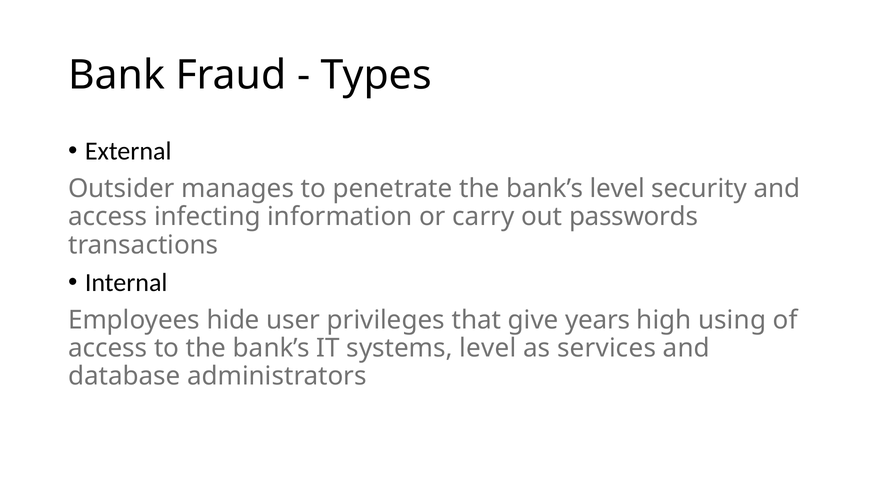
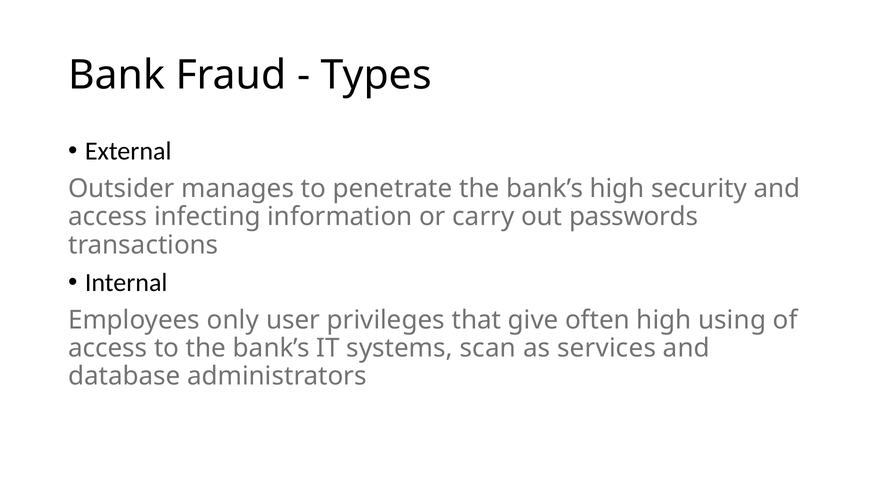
bank’s level: level -> high
hide: hide -> only
years: years -> often
systems level: level -> scan
